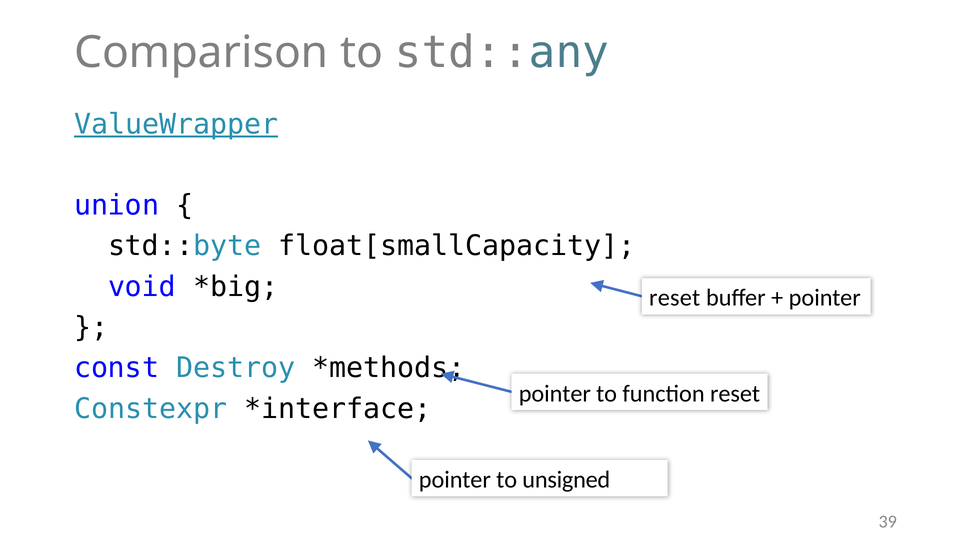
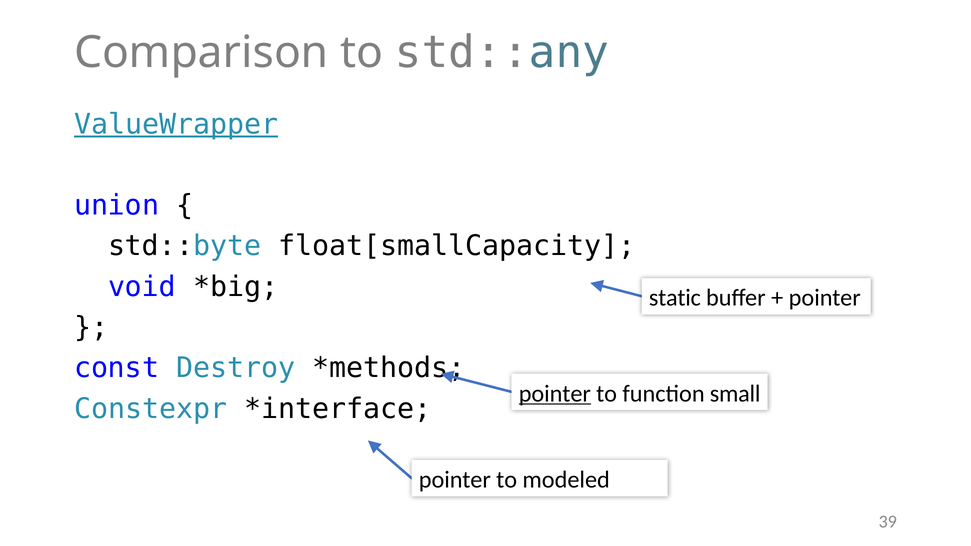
reset at (675, 298): reset -> static
pointer at (555, 394) underline: none -> present
function reset: reset -> small
unsigned: unsigned -> modeled
